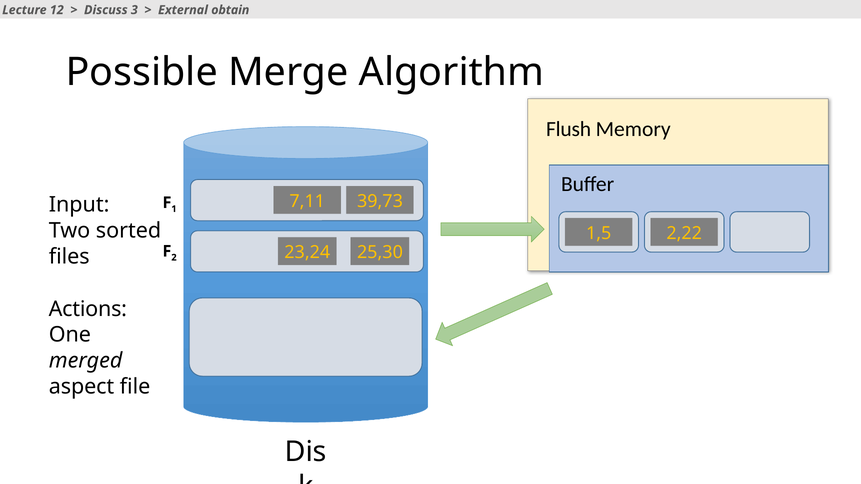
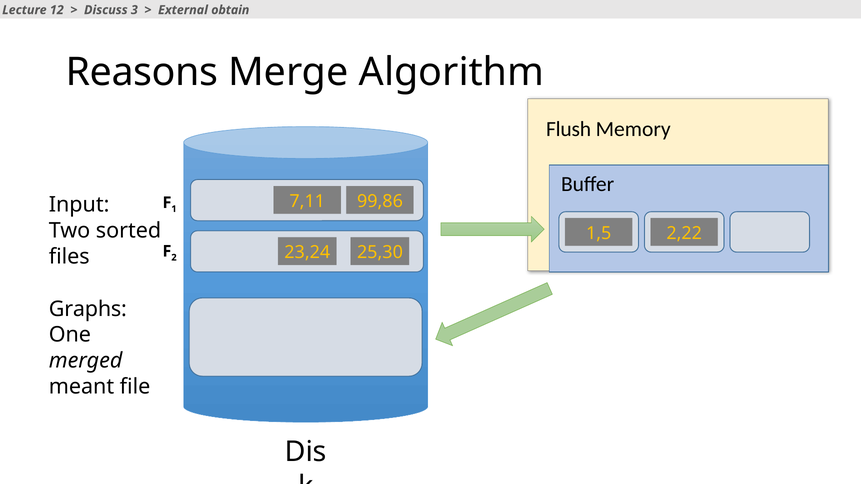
Possible: Possible -> Reasons
39,73: 39,73 -> 99,86
Actions: Actions -> Graphs
aspect: aspect -> meant
